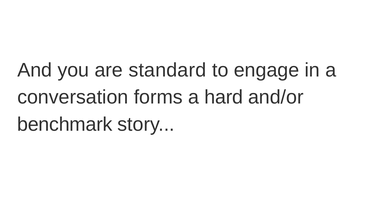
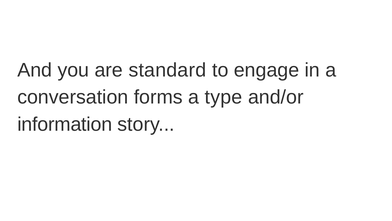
hard: hard -> type
benchmark: benchmark -> information
